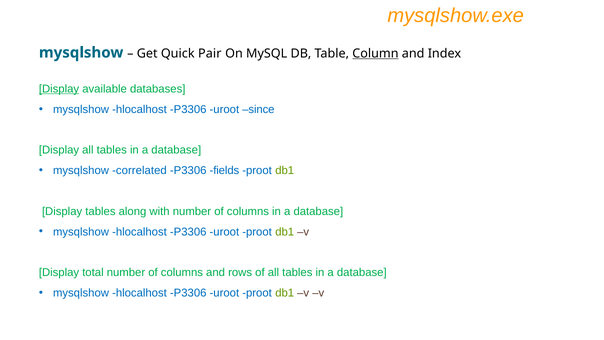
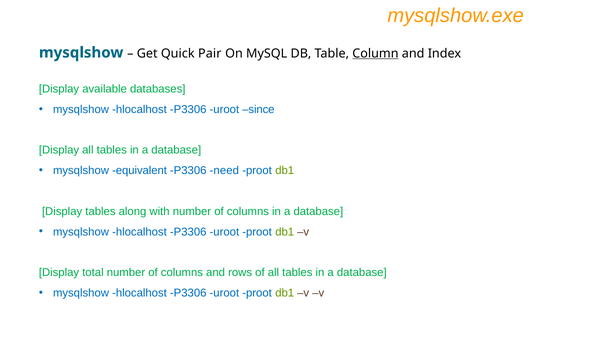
Display at (59, 89) underline: present -> none
correlated: correlated -> equivalent
fields: fields -> need
